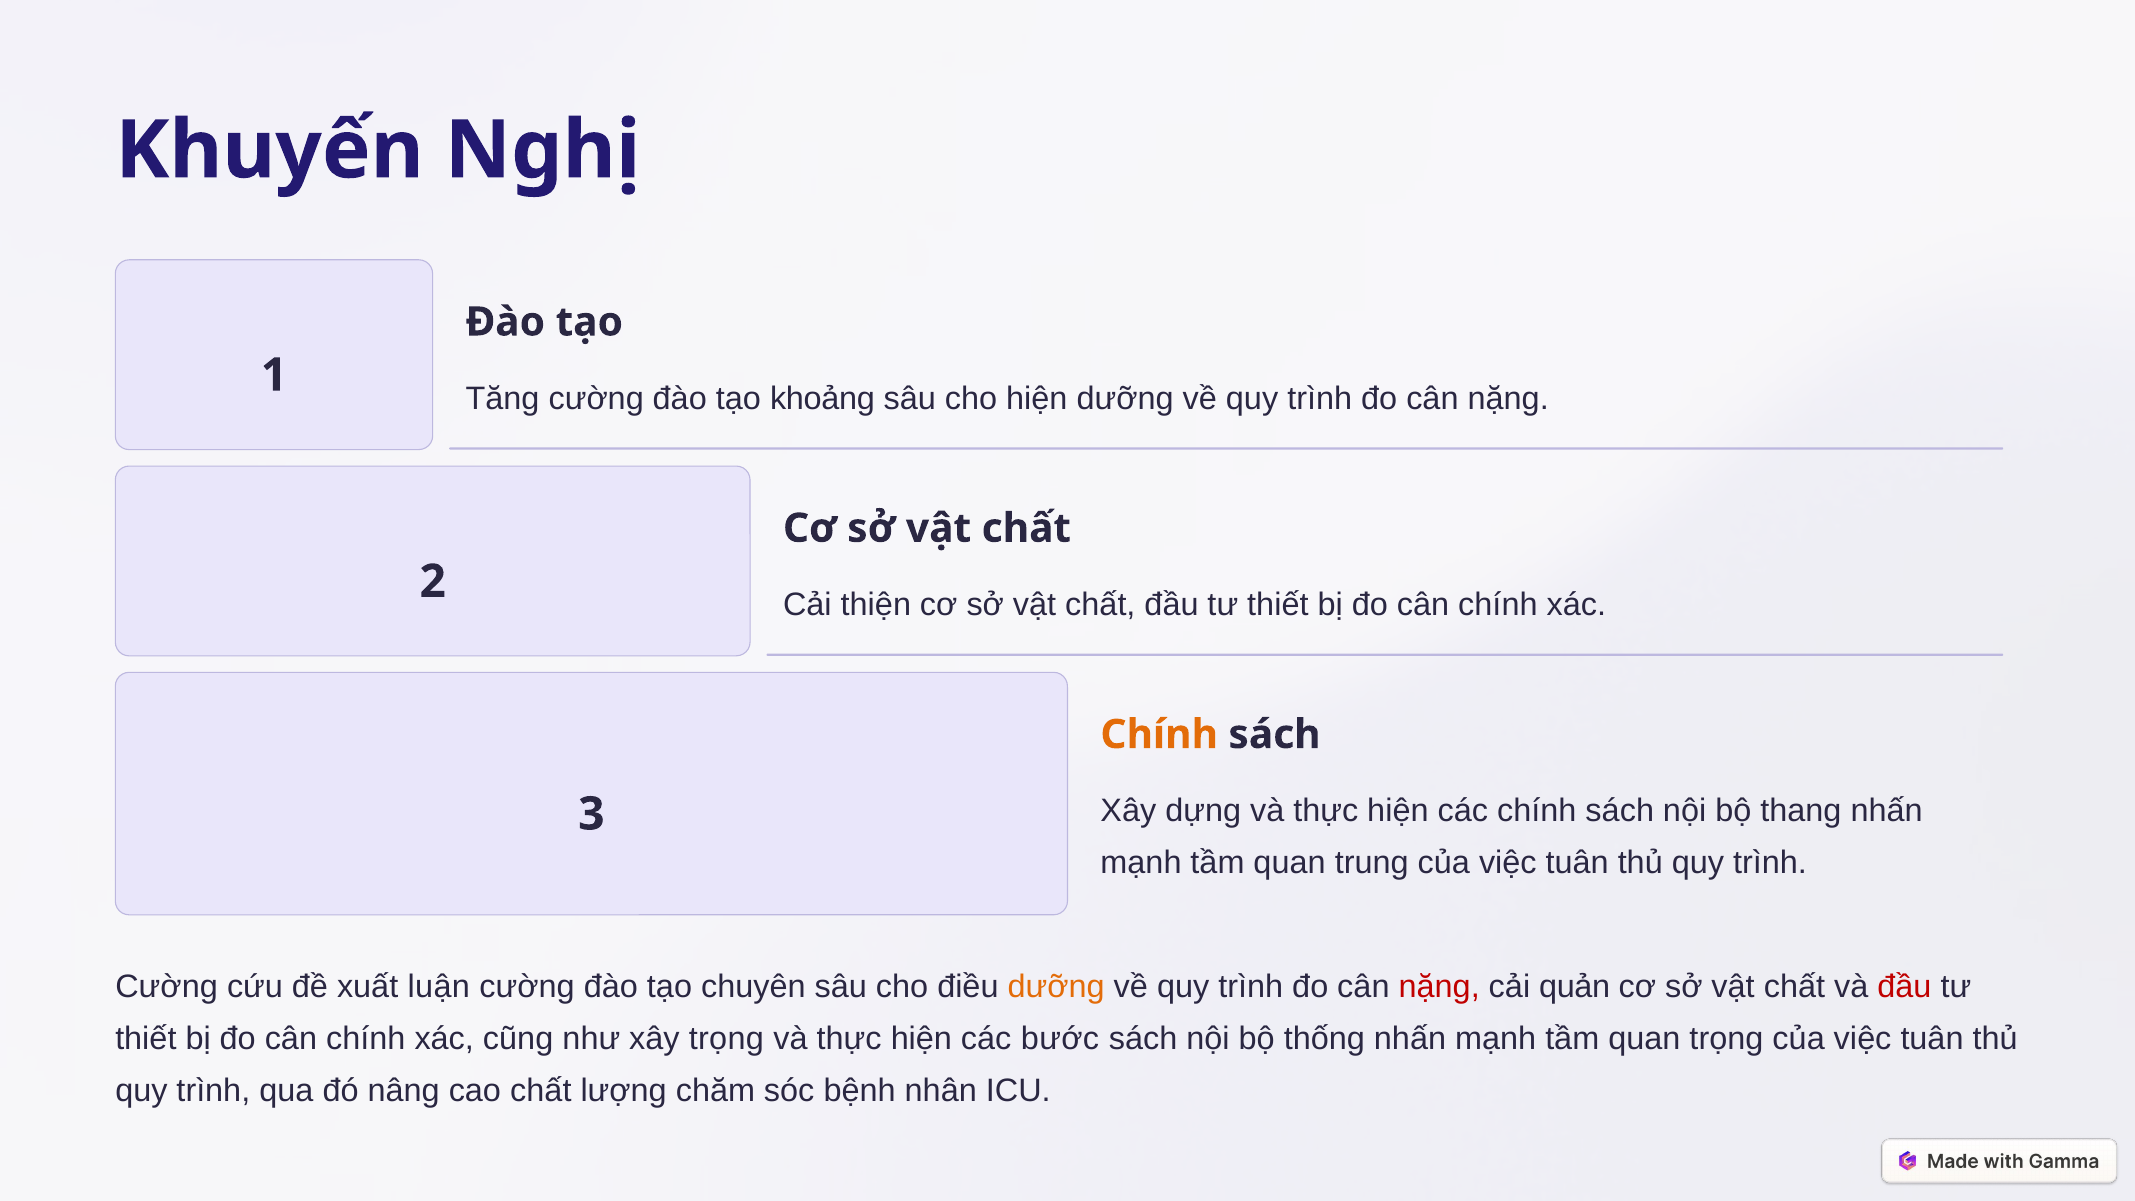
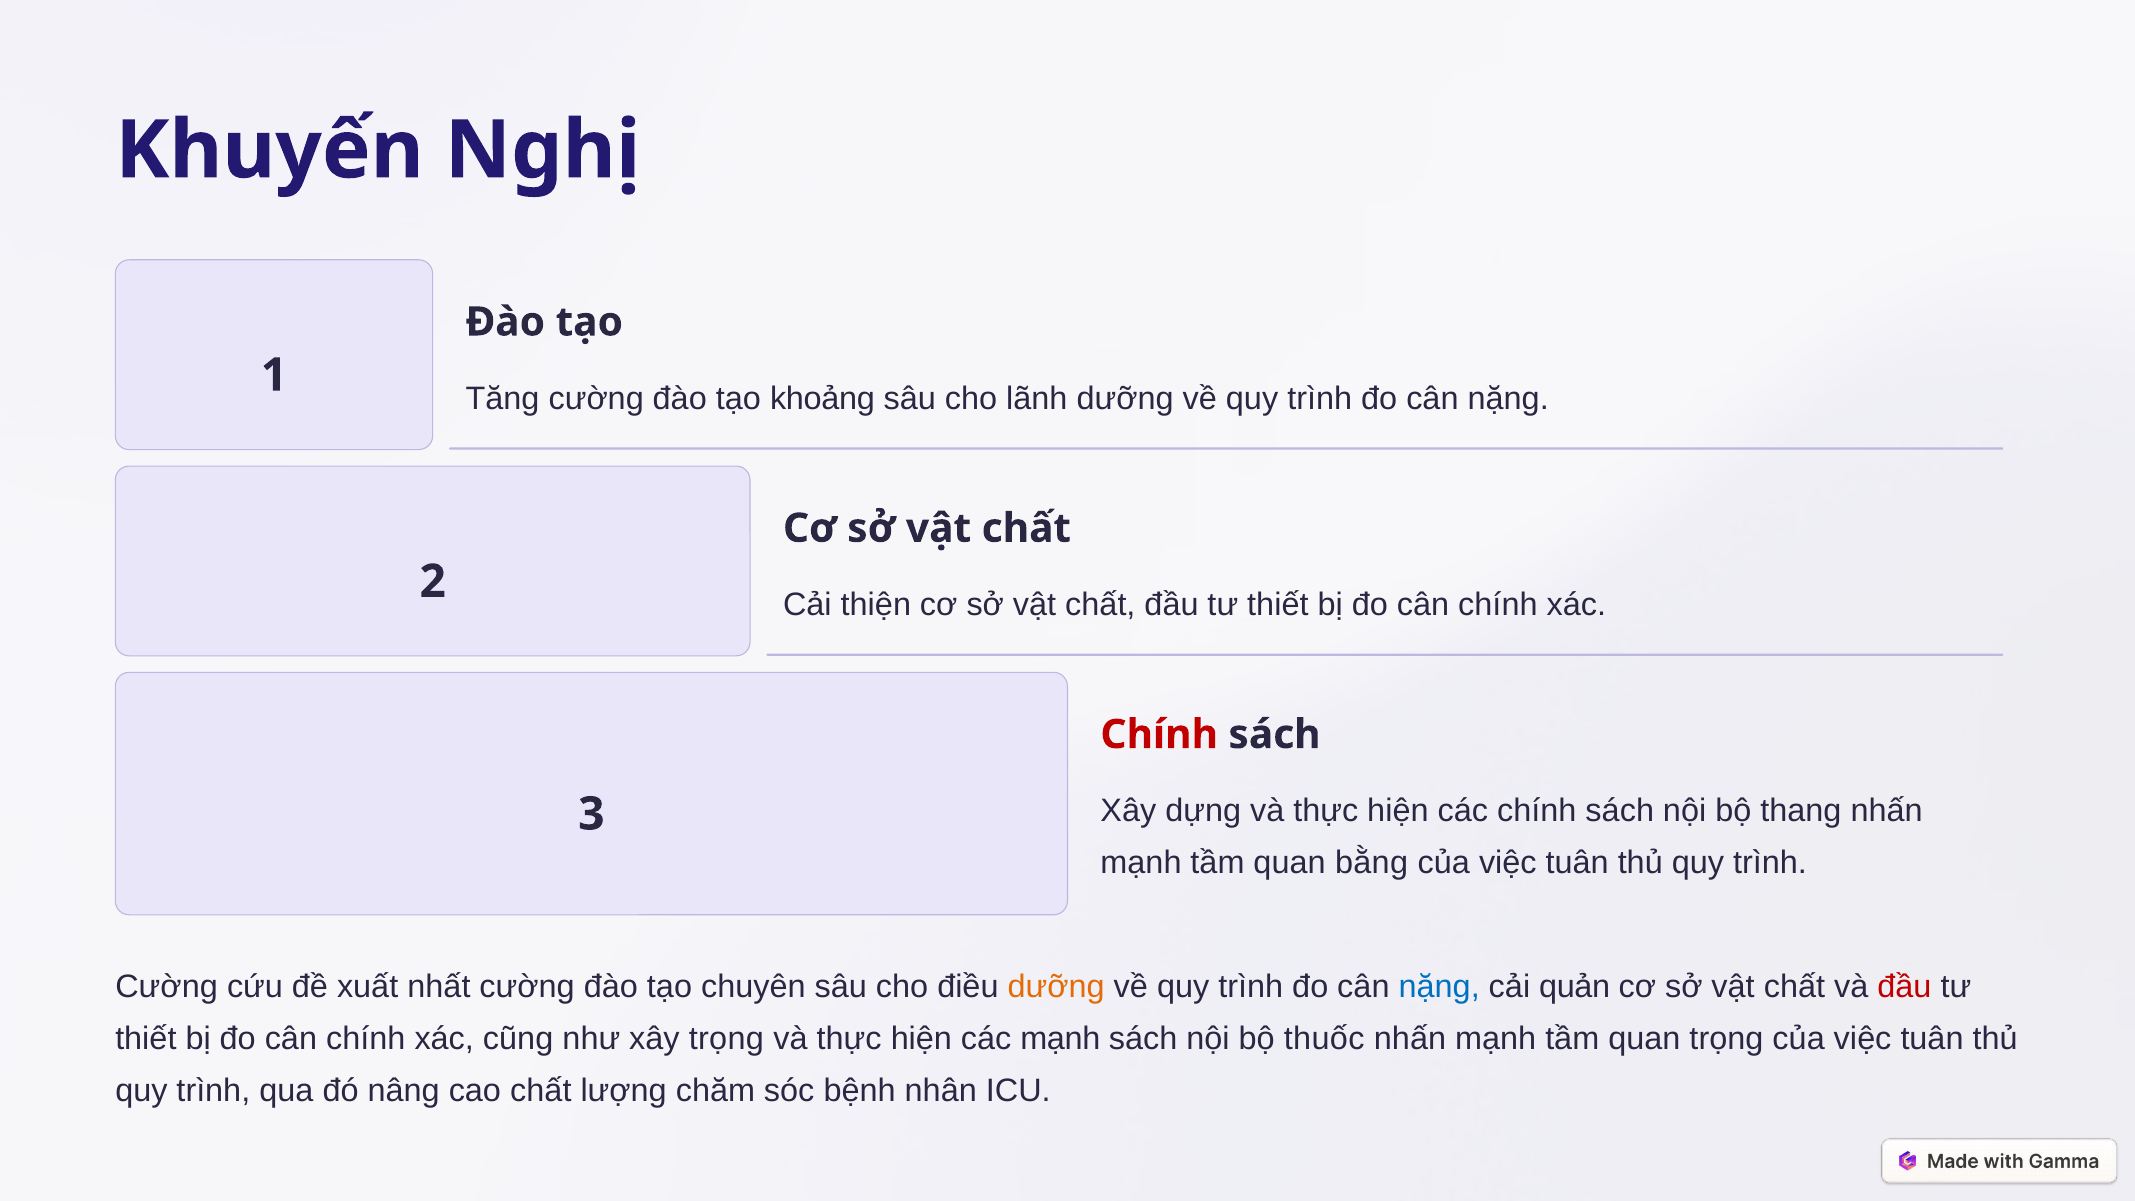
cho hiện: hiện -> lãnh
Chính at (1159, 735) colour: orange -> red
trung: trung -> bằng
luận: luận -> nhất
nặng at (1439, 987) colour: red -> blue
các bước: bước -> mạnh
thống: thống -> thuốc
